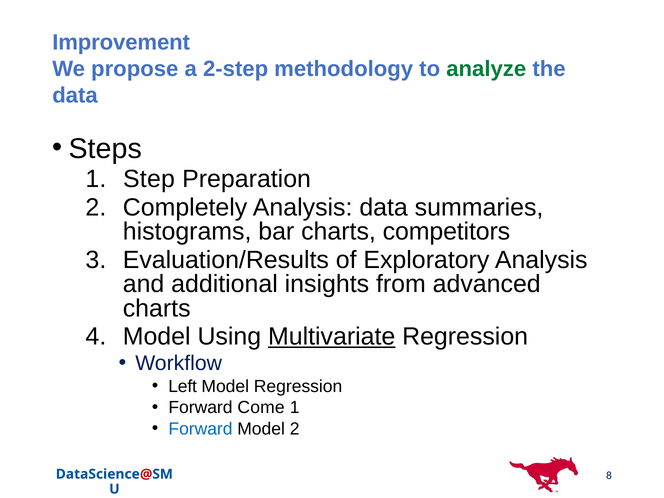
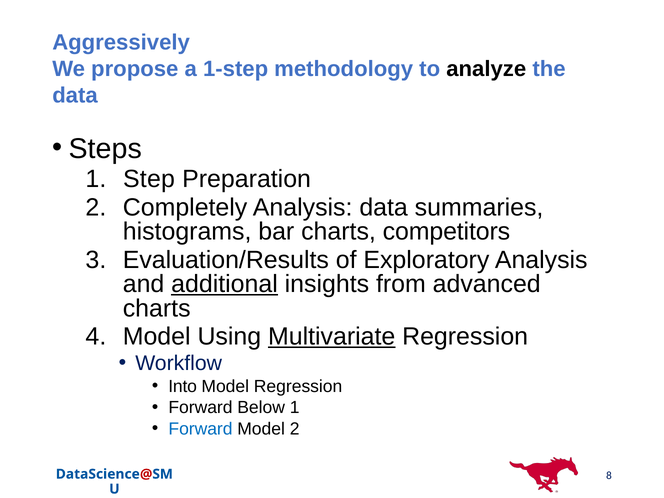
Improvement: Improvement -> Aggressively
2-step: 2-step -> 1-step
analyze colour: green -> black
additional underline: none -> present
Left: Left -> Into
Come: Come -> Below
